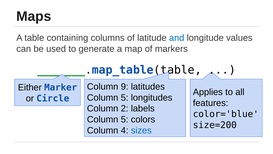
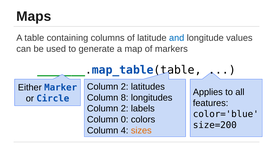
9 at (125, 86): 9 -> 2
5 at (125, 97): 5 -> 8
5 at (125, 119): 5 -> 0
sizes colour: blue -> orange
